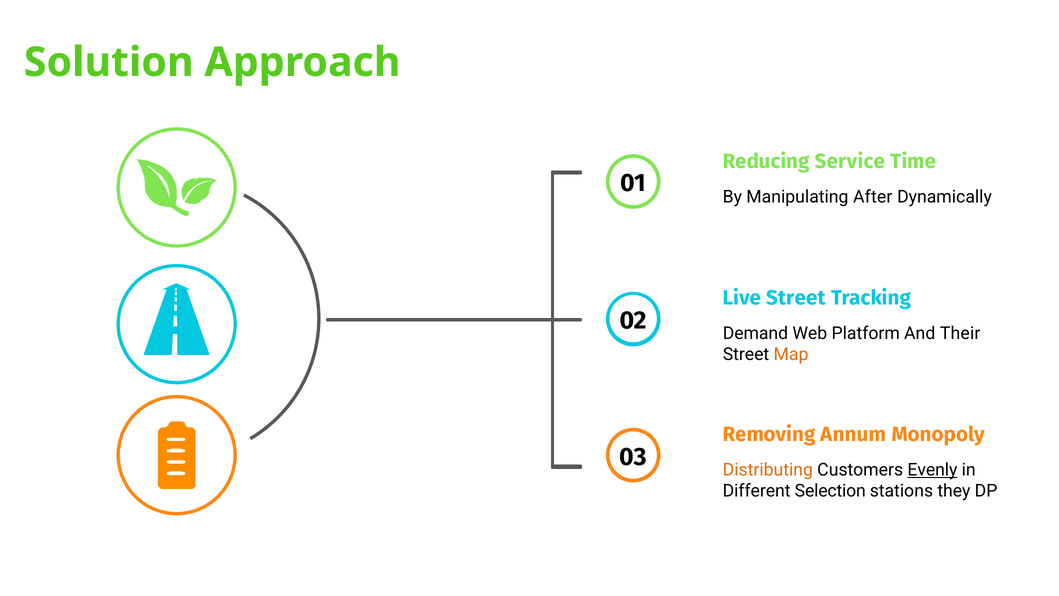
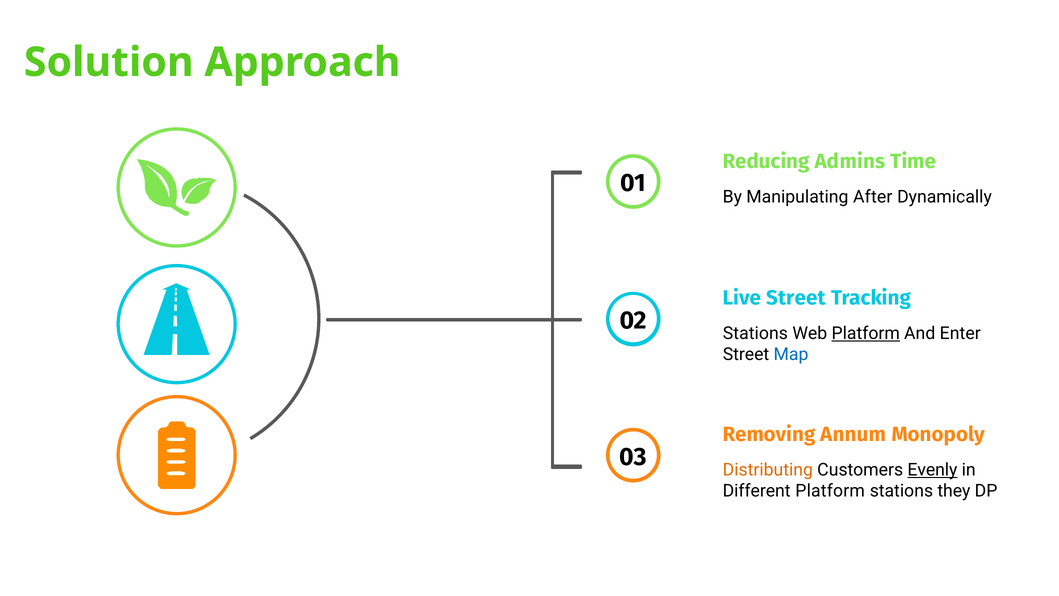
Service: Service -> Admins
Demand at (755, 333): Demand -> Stations
Platform at (866, 333) underline: none -> present
Their: Their -> Enter
Map colour: orange -> blue
Different Selection: Selection -> Platform
